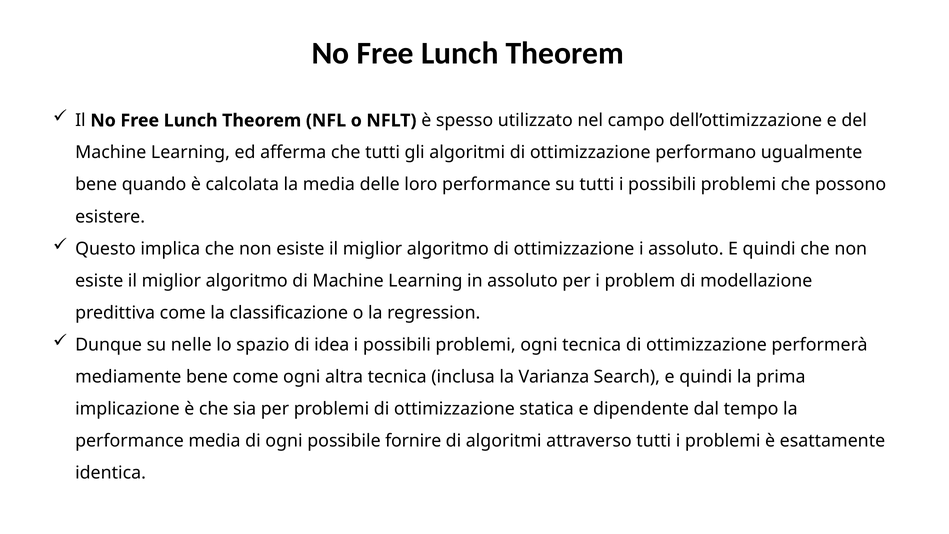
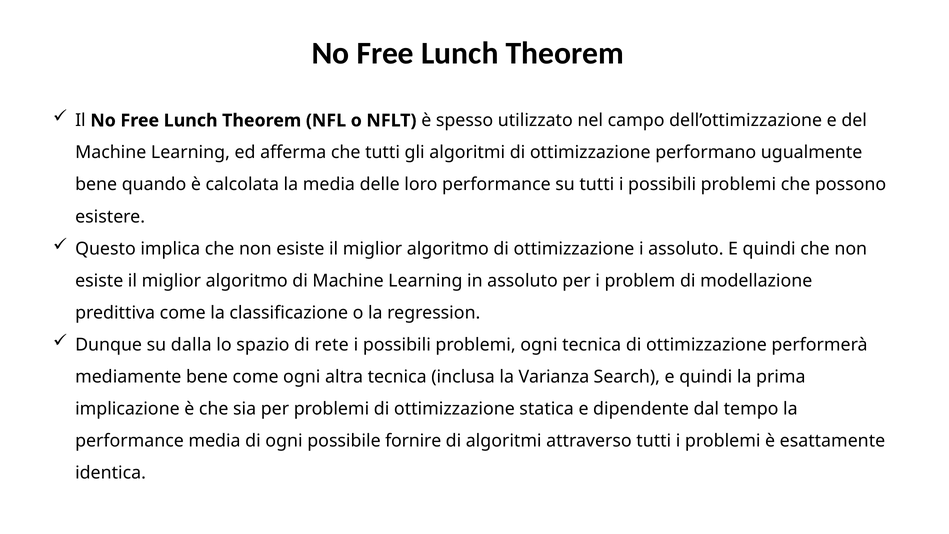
nelle: nelle -> dalla
idea: idea -> rete
